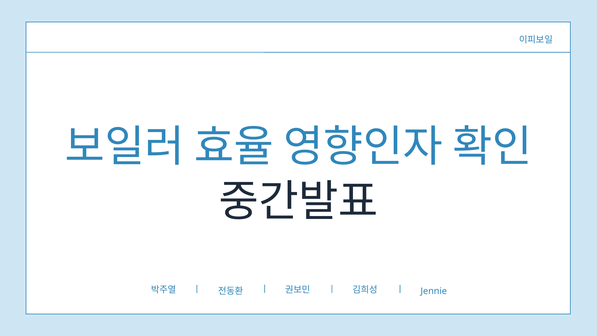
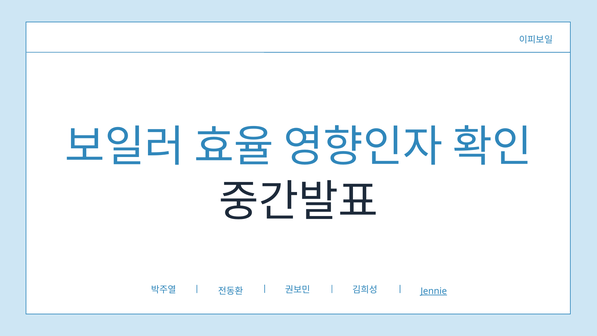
Jennie underline: none -> present
